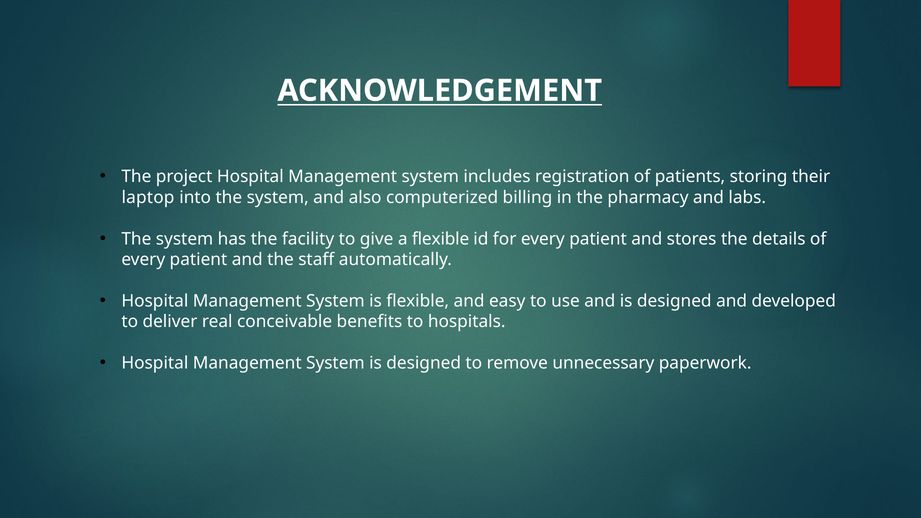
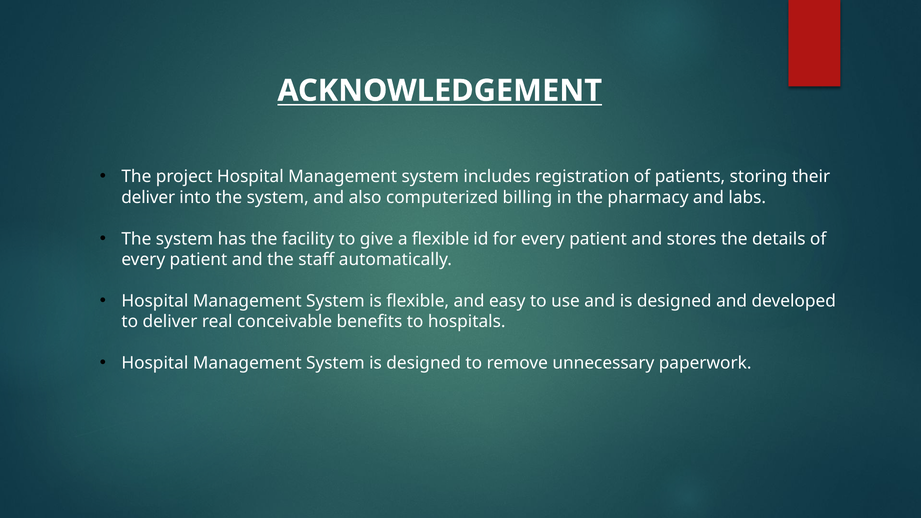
laptop at (148, 197): laptop -> deliver
